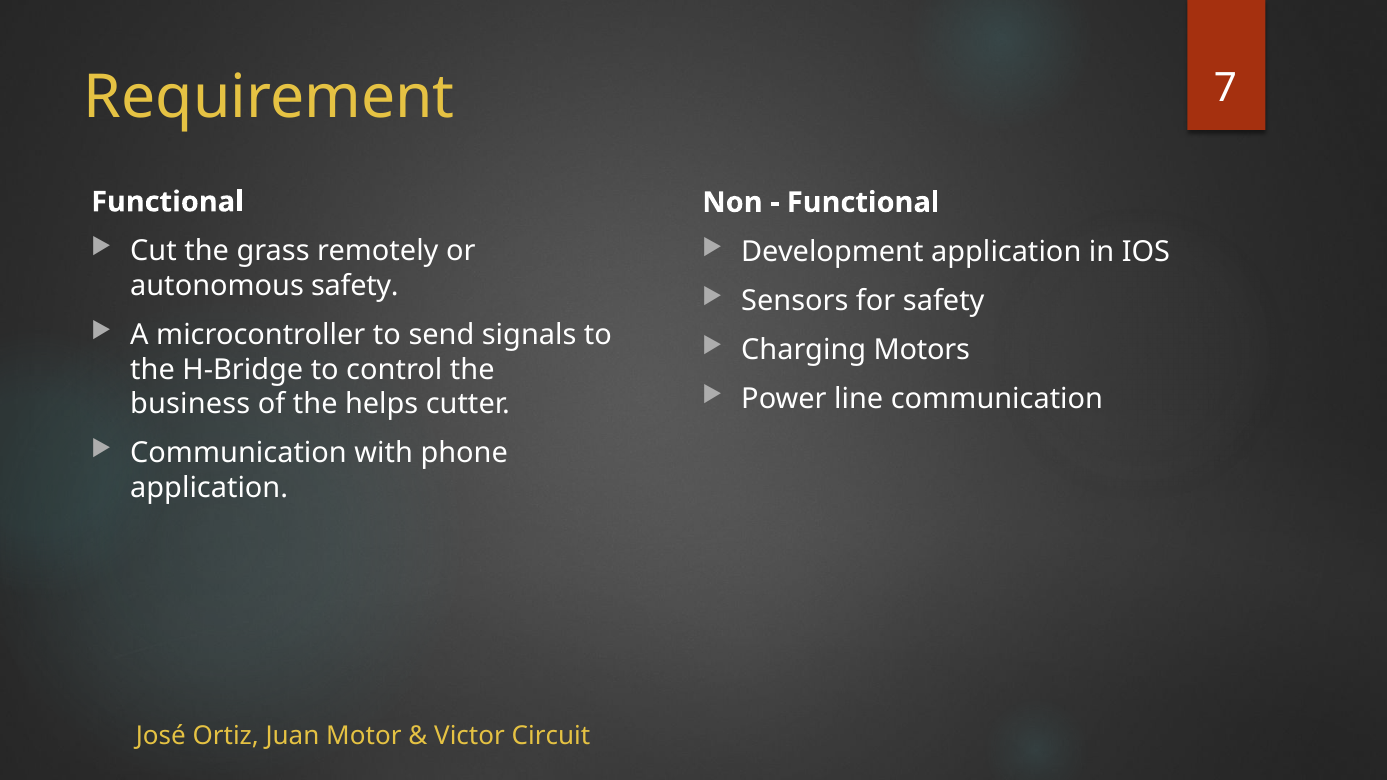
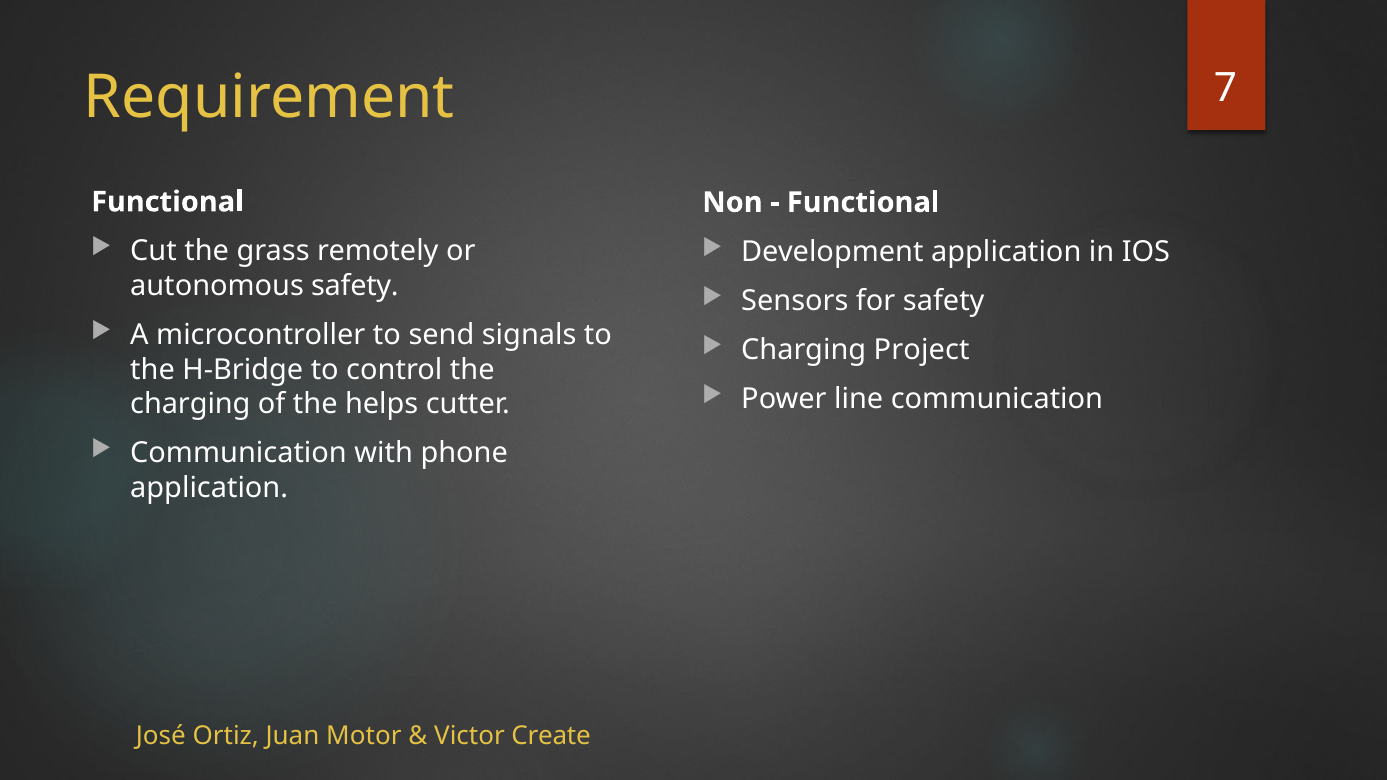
Motors: Motors -> Project
business at (190, 404): business -> charging
Circuit: Circuit -> Create
